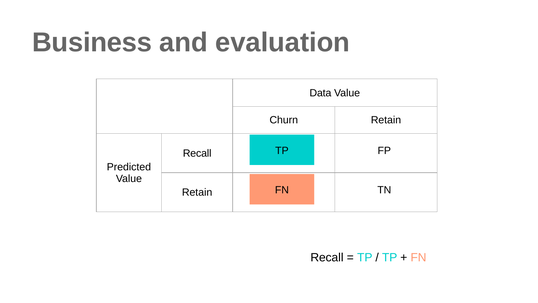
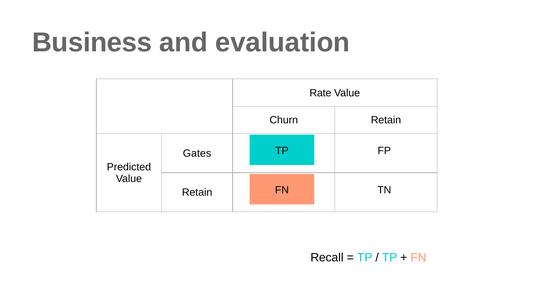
Data: Data -> Rate
Recall at (197, 153): Recall -> Gates
